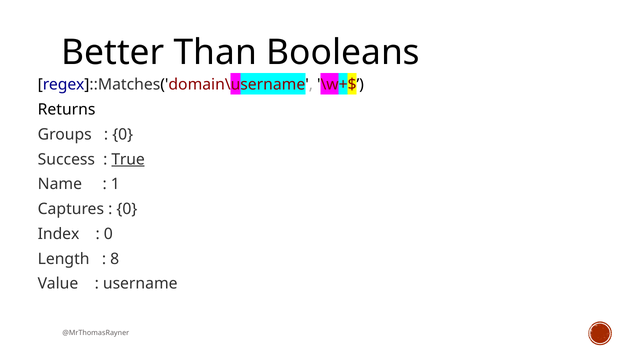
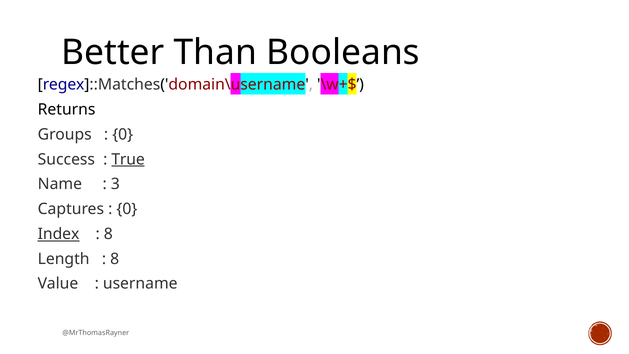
1: 1 -> 3
Index underline: none -> present
0 at (108, 234): 0 -> 8
